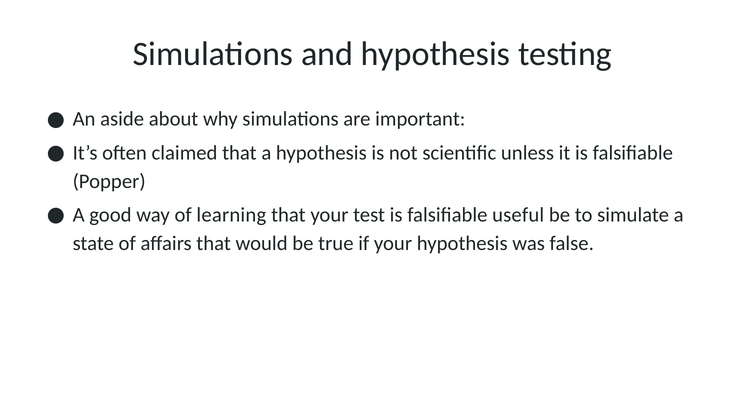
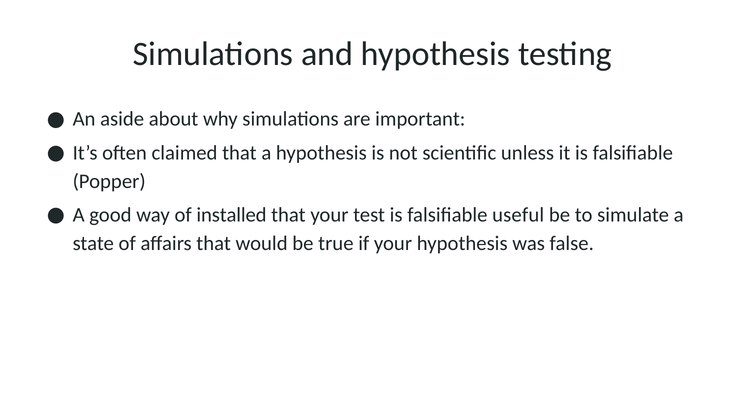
learning: learning -> installed
